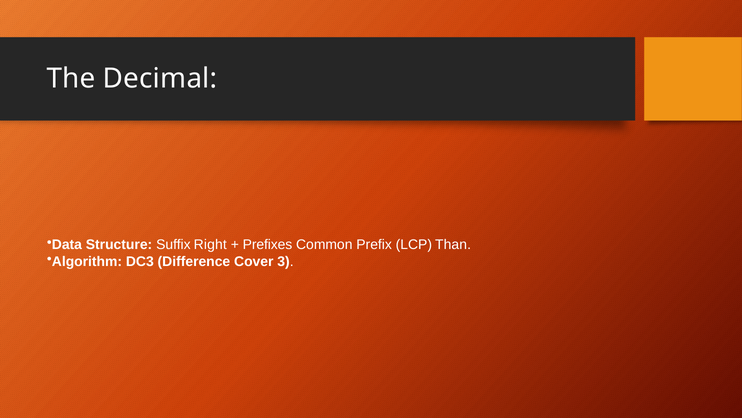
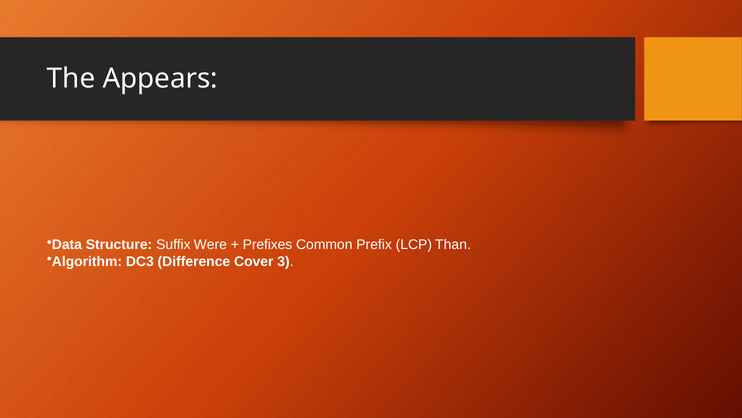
Decimal: Decimal -> Appears
Right: Right -> Were
